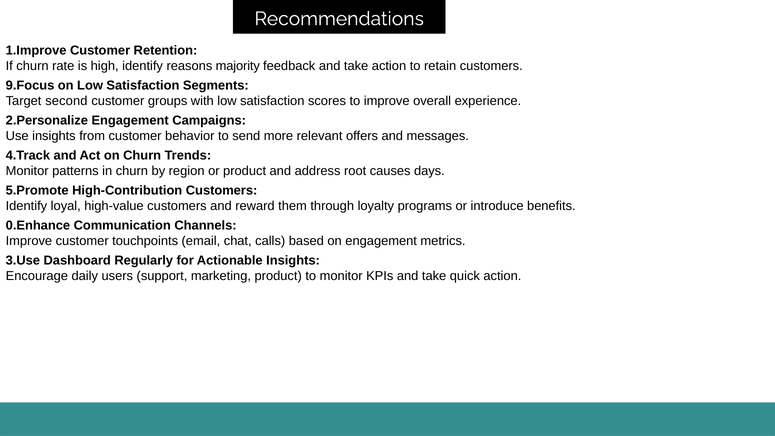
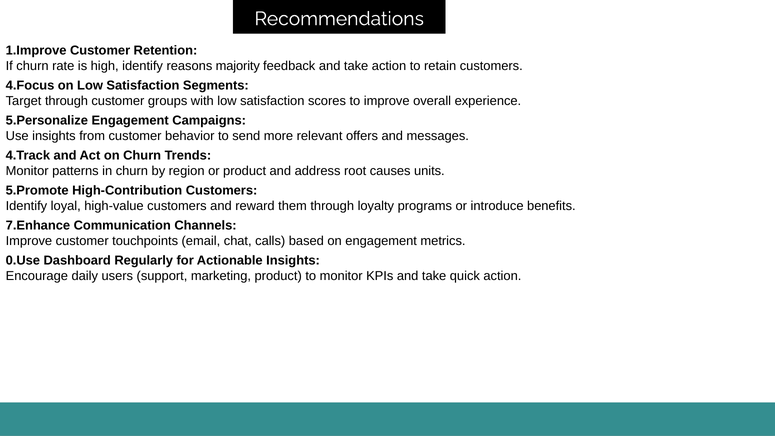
9.Focus: 9.Focus -> 4.Focus
Target second: second -> through
2.Personalize: 2.Personalize -> 5.Personalize
days: days -> units
0.Enhance: 0.Enhance -> 7.Enhance
3.Use: 3.Use -> 0.Use
